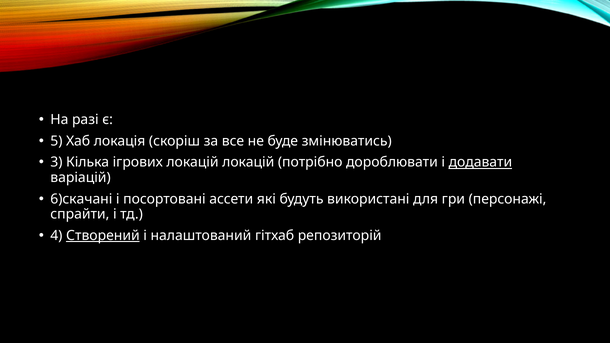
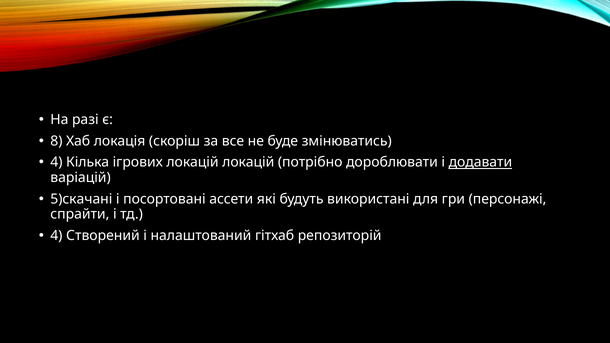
5: 5 -> 8
3 at (56, 162): 3 -> 4
6)скачані: 6)скачані -> 5)скачані
Створений underline: present -> none
